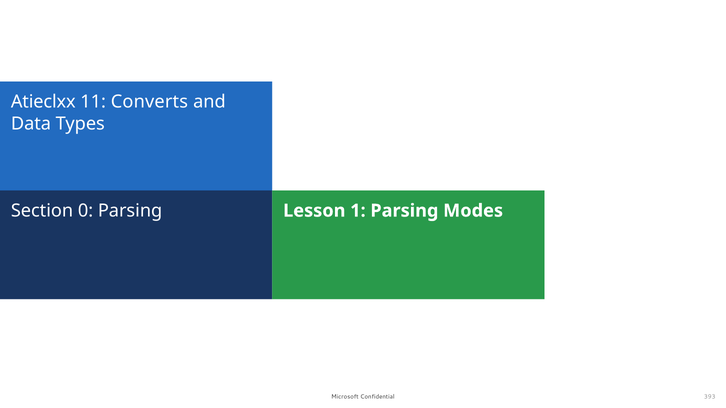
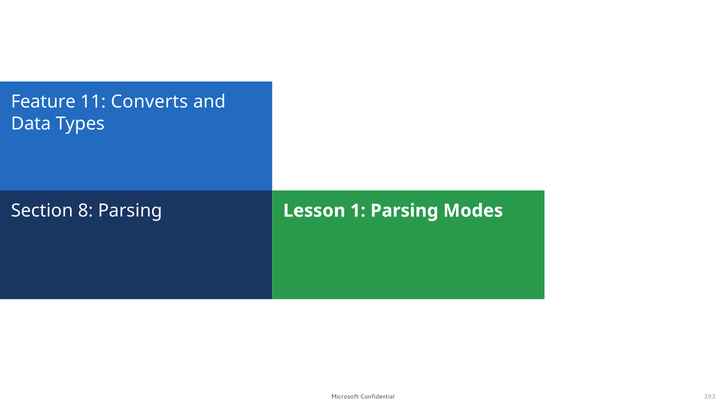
Atieclxx: Atieclxx -> Feature
0: 0 -> 8
